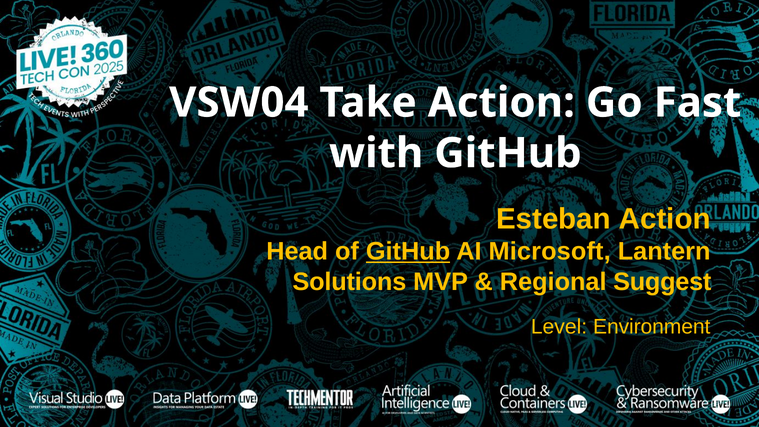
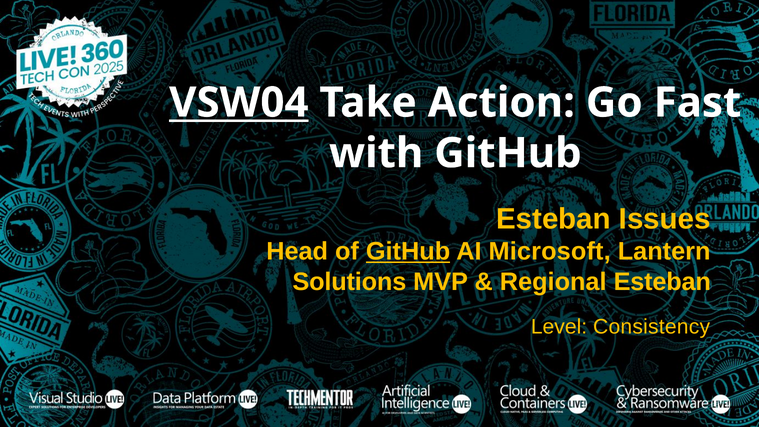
VSW04 underline: none -> present
Esteban Action: Action -> Issues
Regional Suggest: Suggest -> Esteban
Environment: Environment -> Consistency
